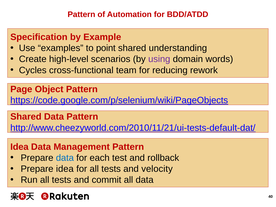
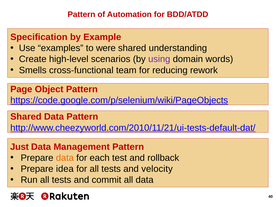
point: point -> were
Cycles: Cycles -> Smells
Idea at (19, 147): Idea -> Just
data at (65, 158) colour: blue -> orange
